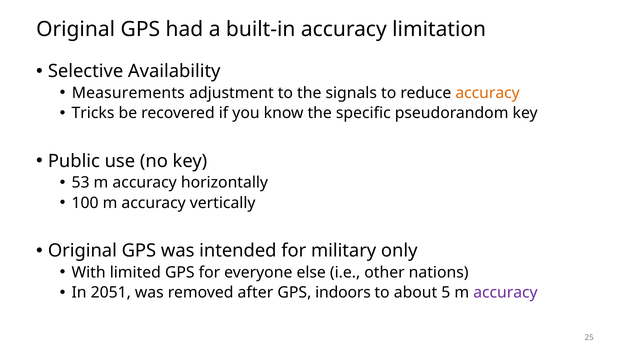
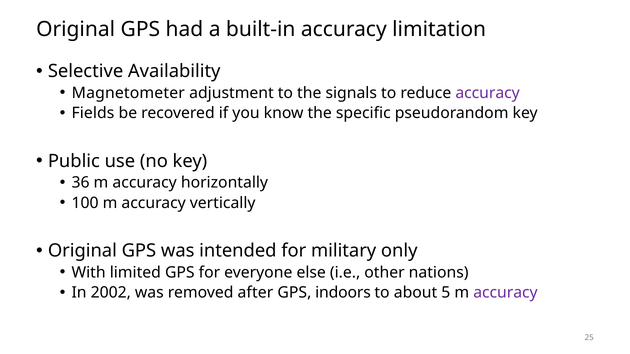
Measurements: Measurements -> Magnetometer
accuracy at (488, 93) colour: orange -> purple
Tricks: Tricks -> Fields
53: 53 -> 36
2051: 2051 -> 2002
